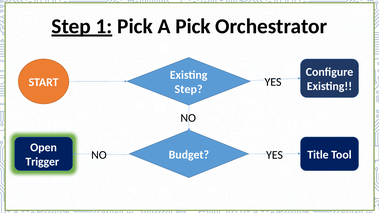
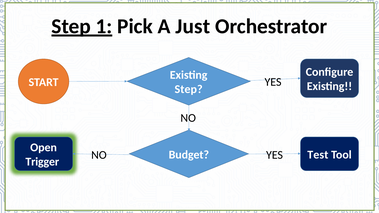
A Pick: Pick -> Just
Title: Title -> Test
